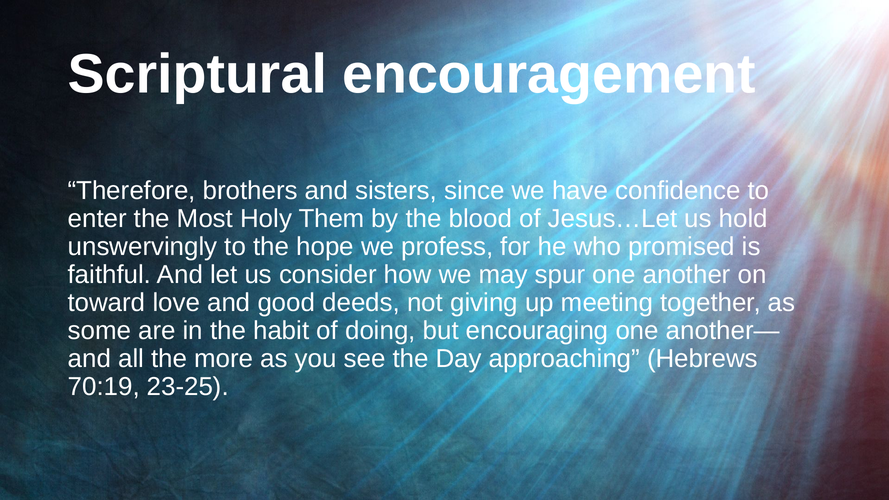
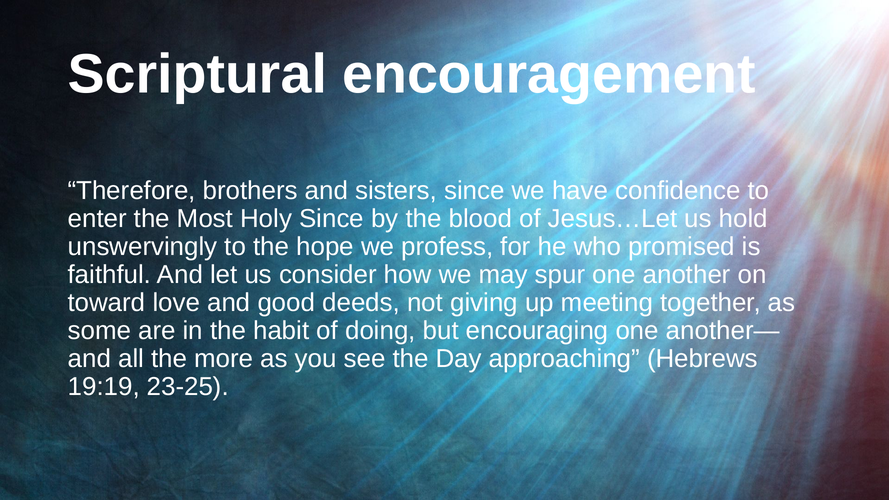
Holy Them: Them -> Since
70:19: 70:19 -> 19:19
